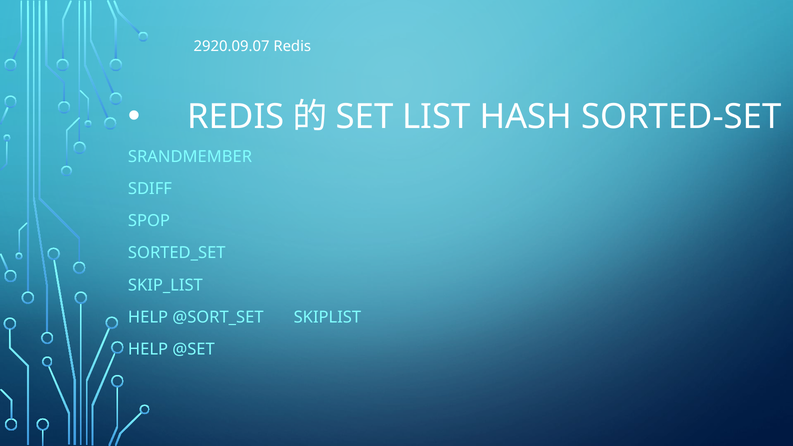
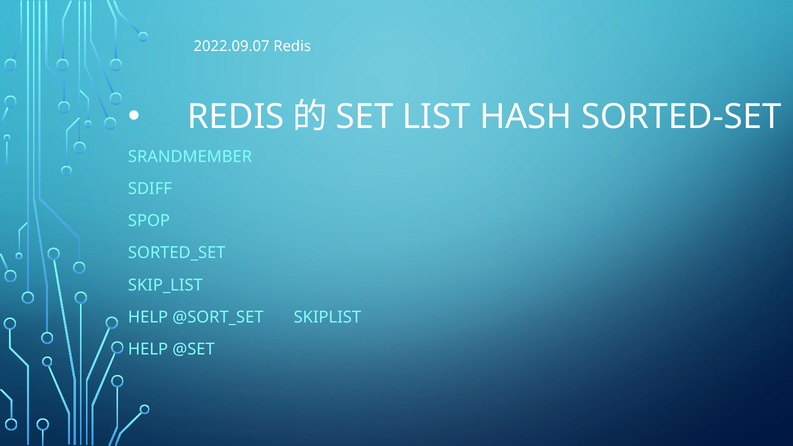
2920.09.07: 2920.09.07 -> 2022.09.07
